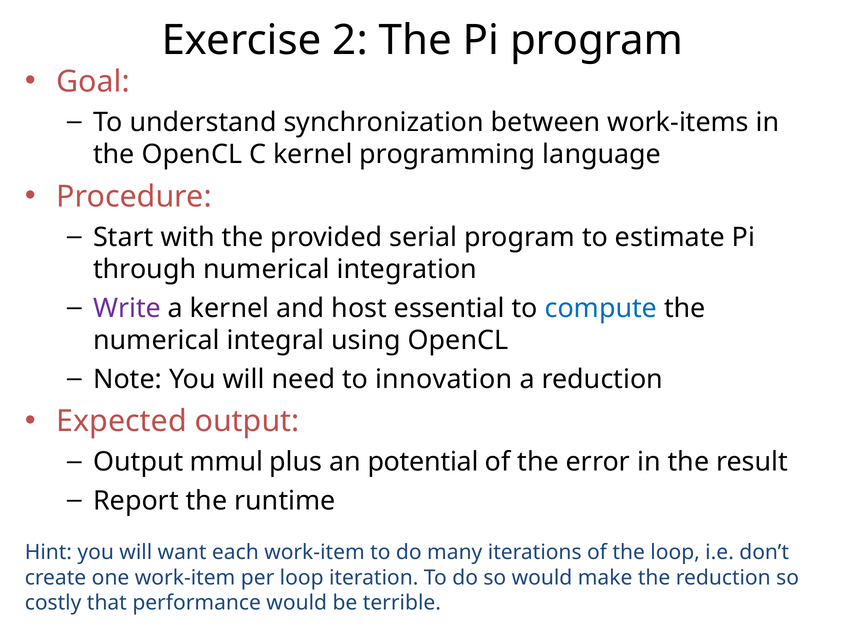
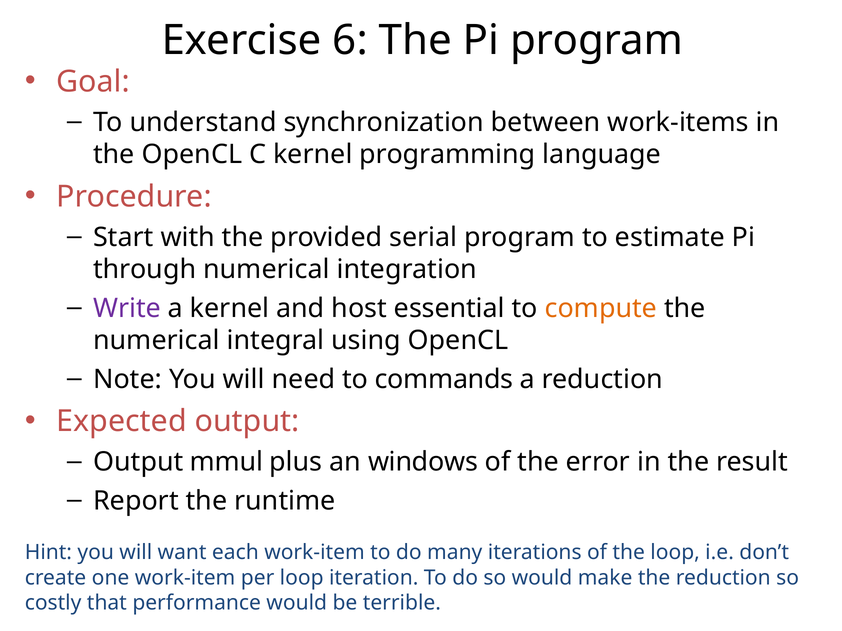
2: 2 -> 6
compute colour: blue -> orange
innovation: innovation -> commands
potential: potential -> windows
